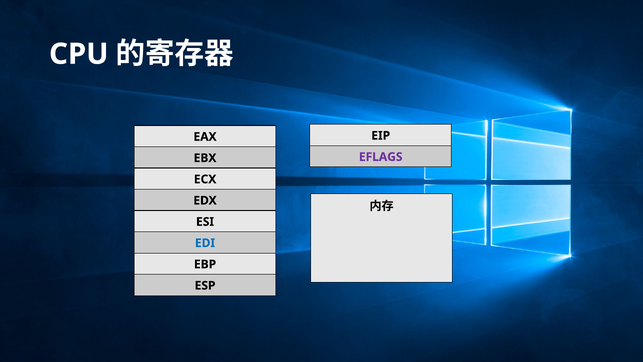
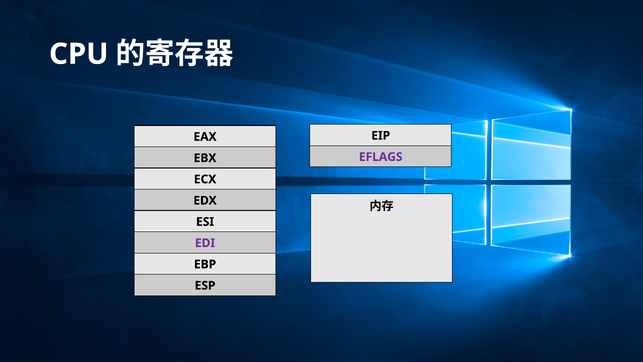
EDI colour: blue -> purple
